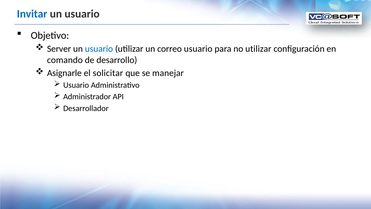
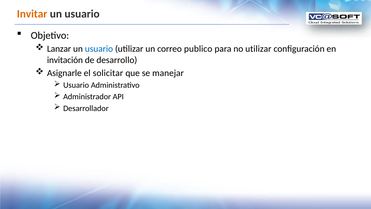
Invitar colour: blue -> orange
Server: Server -> Lanzar
correo usuario: usuario -> publico
comando: comando -> invitación
